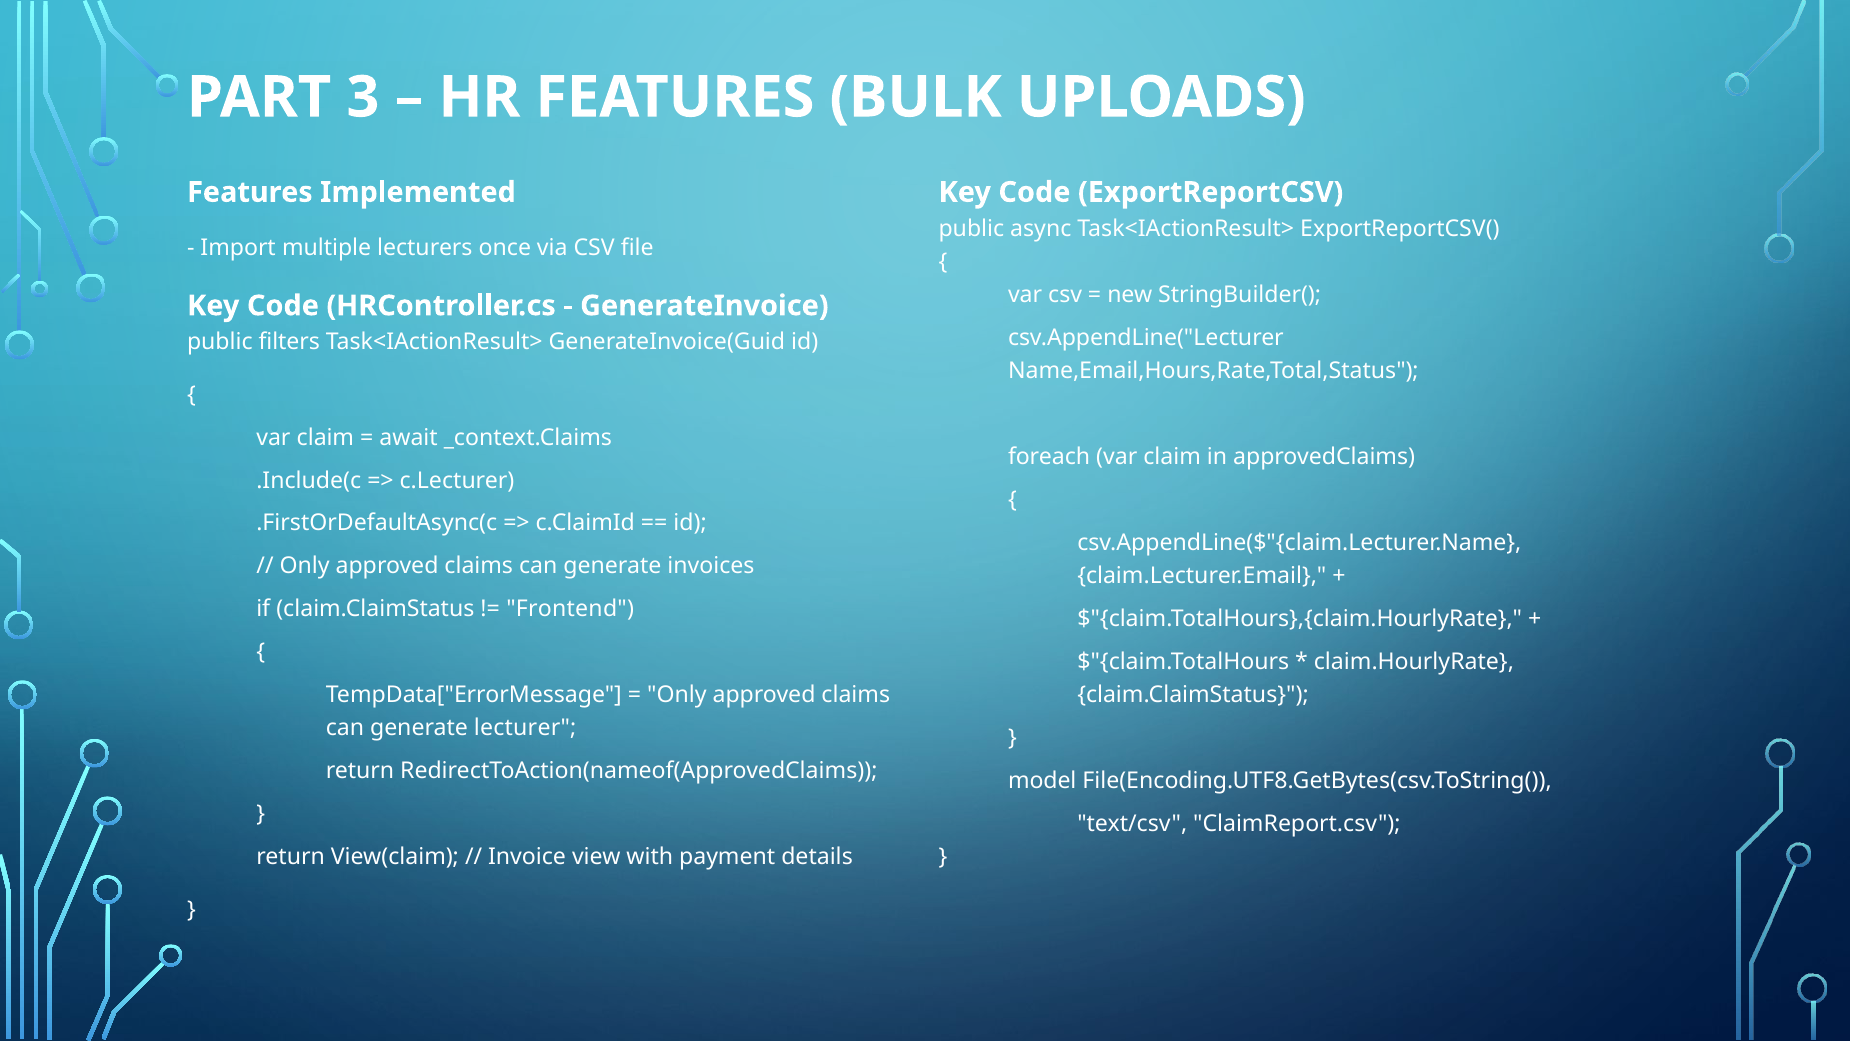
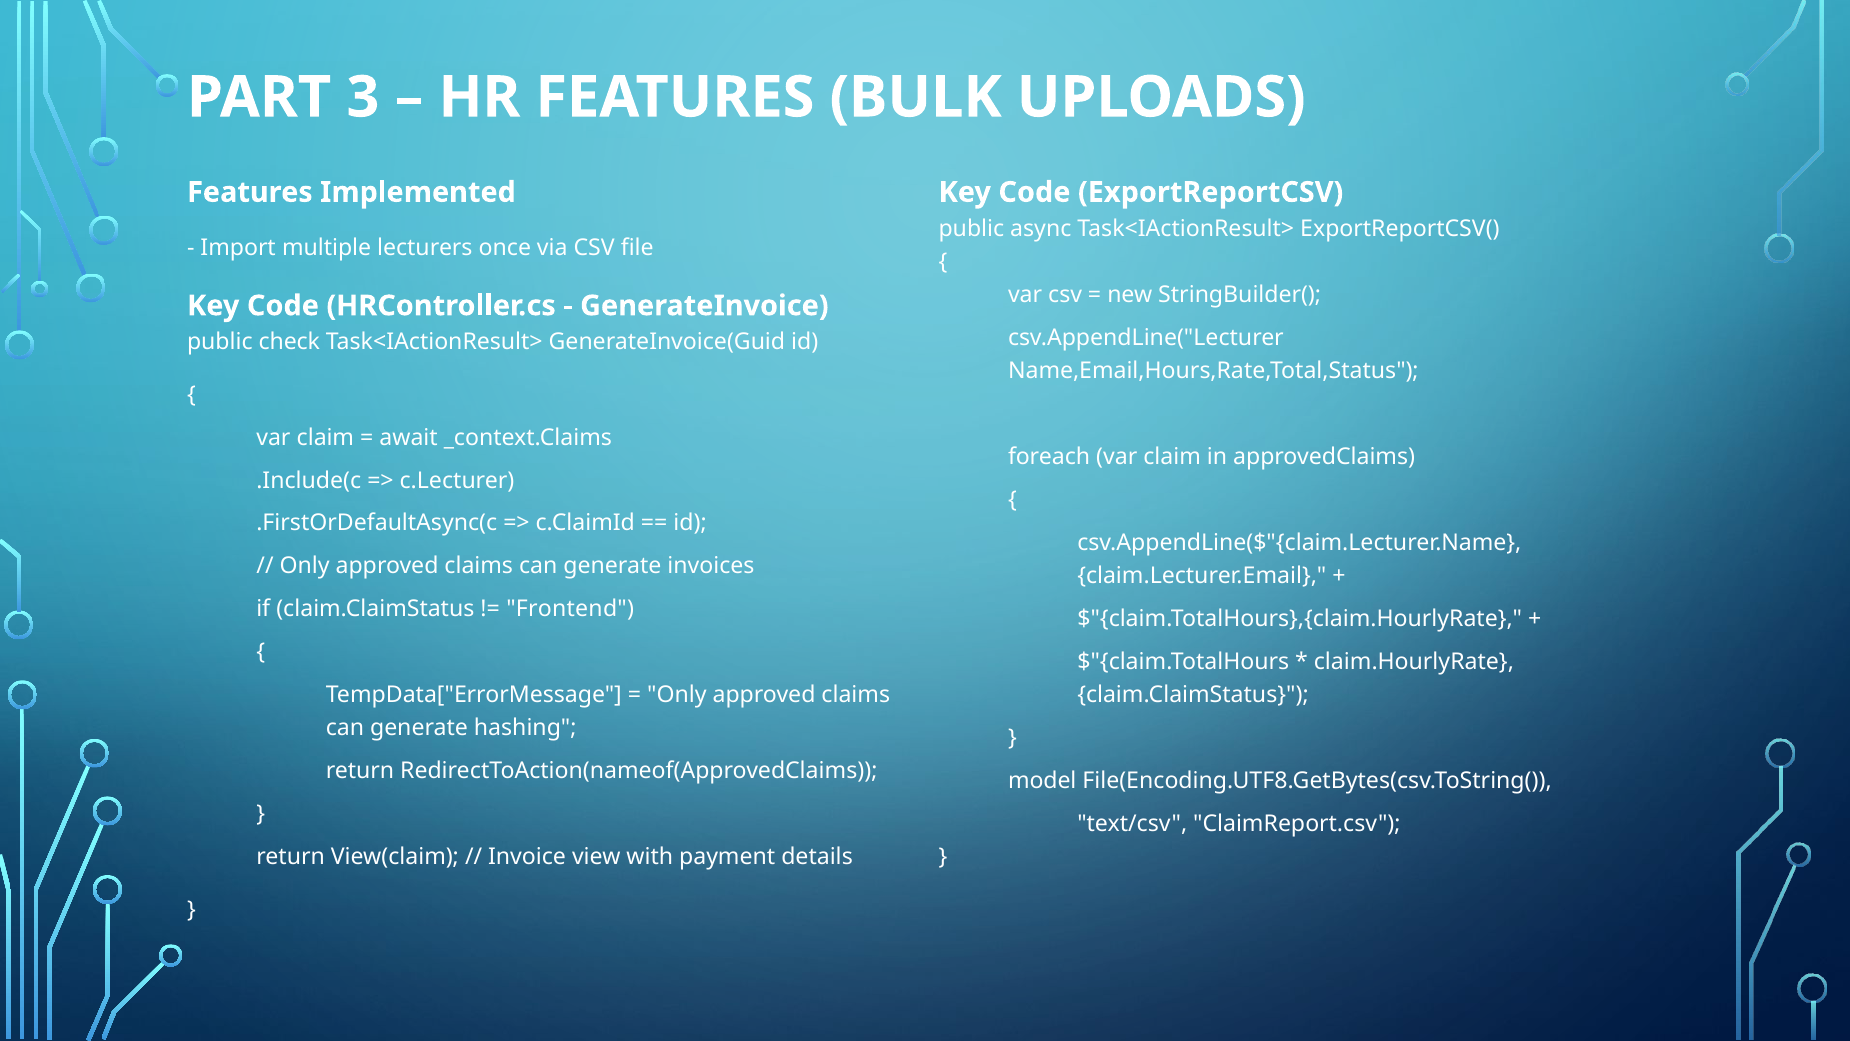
filters: filters -> check
lecturer: lecturer -> hashing
